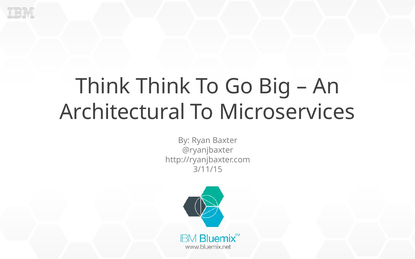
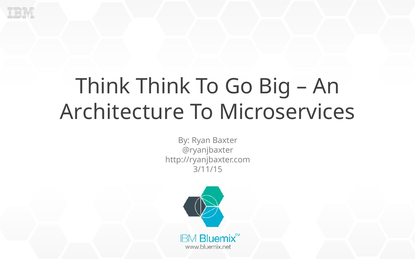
Architectural: Architectural -> Architecture
